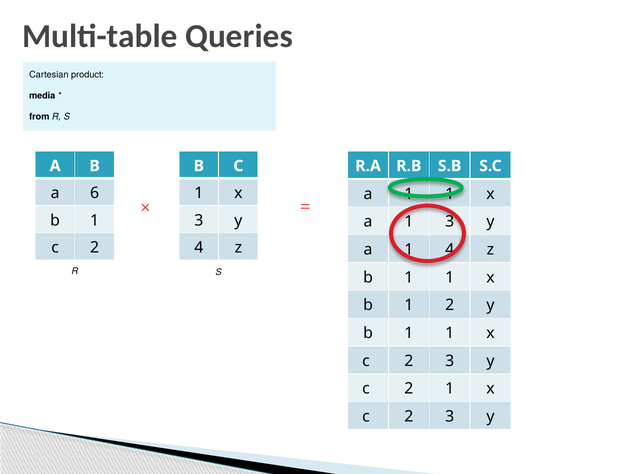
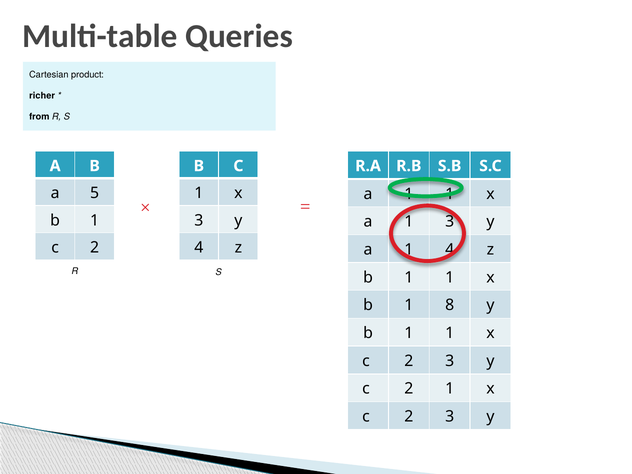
media: media -> richer
6: 6 -> 5
1 2: 2 -> 8
